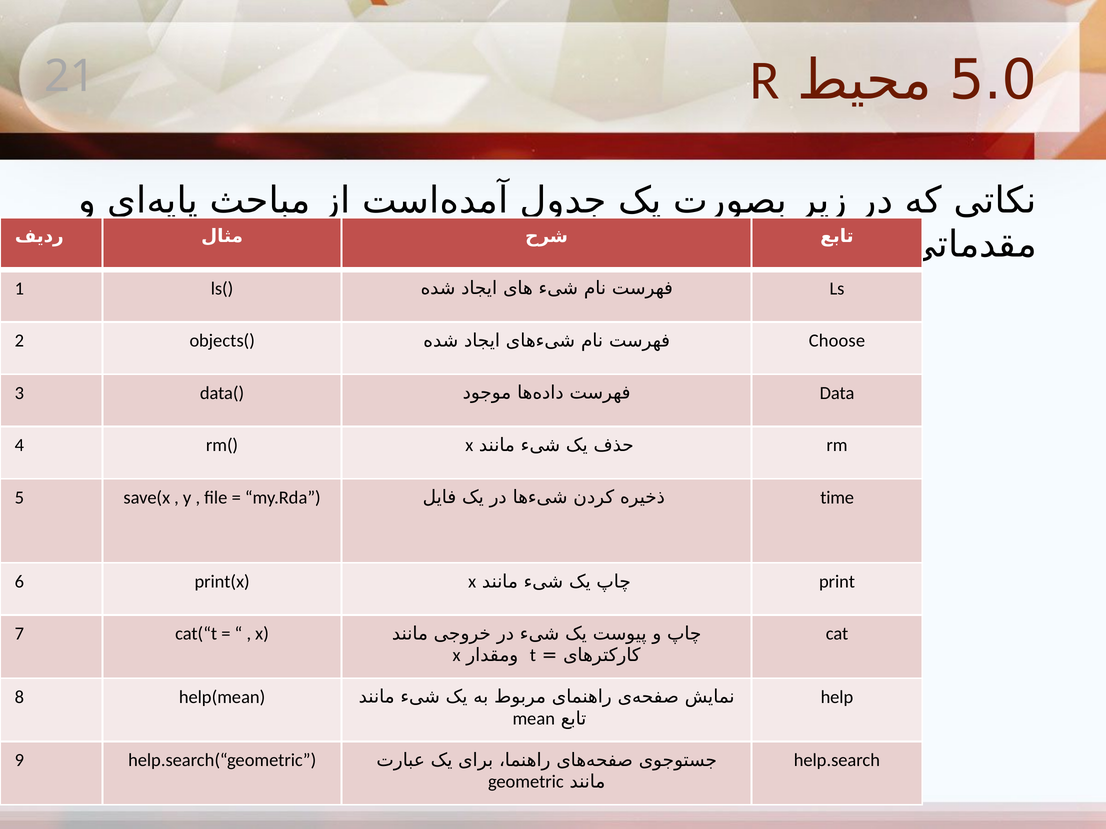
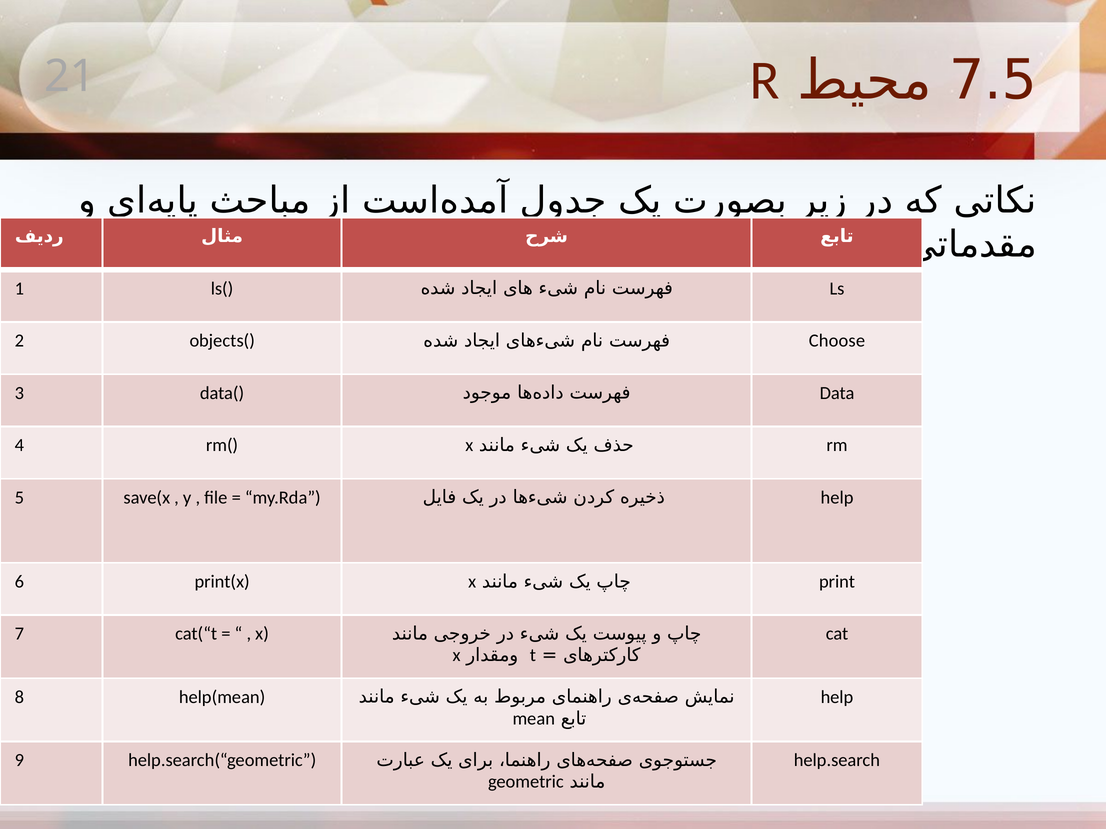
5.0: 5.0 -> 7.5
time at (837, 498): time -> help
